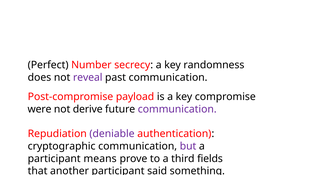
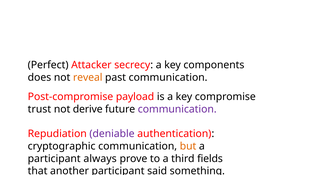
Number: Number -> Attacker
randomness: randomness -> components
reveal colour: purple -> orange
were: were -> trust
but colour: purple -> orange
means: means -> always
